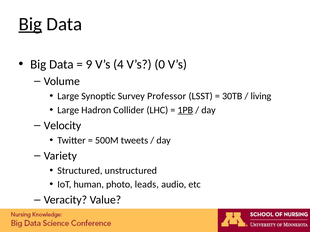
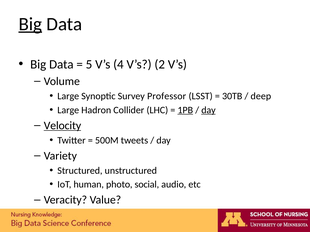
9: 9 -> 5
0: 0 -> 2
living: living -> deep
day at (208, 110) underline: none -> present
Velocity underline: none -> present
leads: leads -> social
